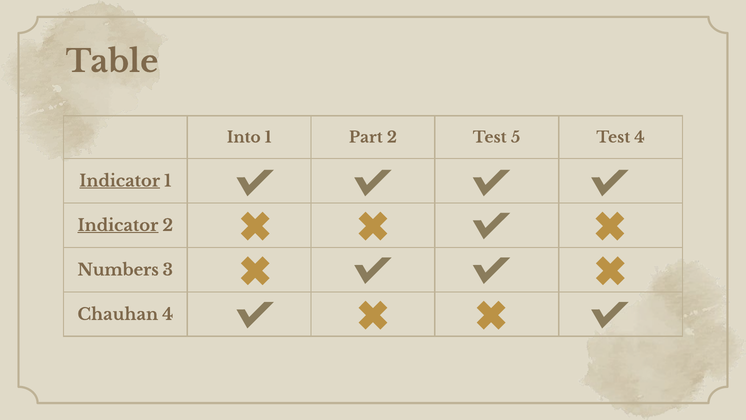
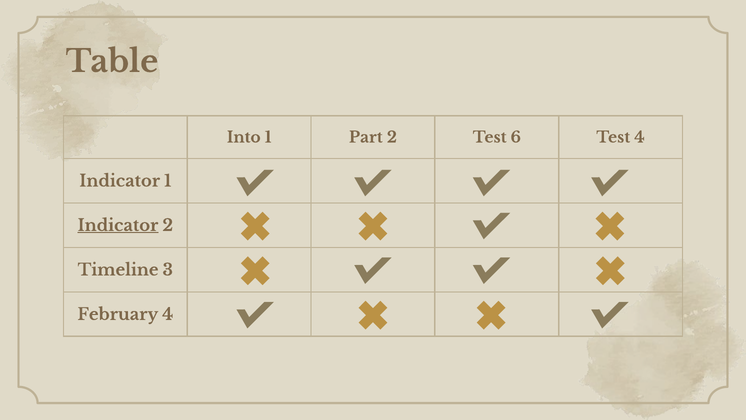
5: 5 -> 6
Indicator at (120, 181) underline: present -> none
Numbers: Numbers -> Timeline
Chauhan: Chauhan -> February
